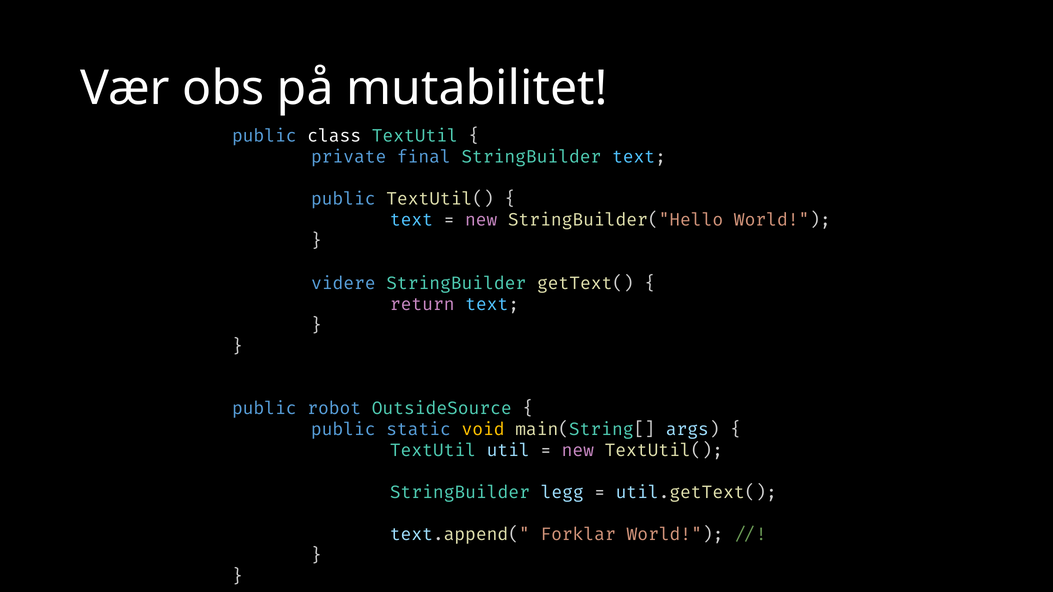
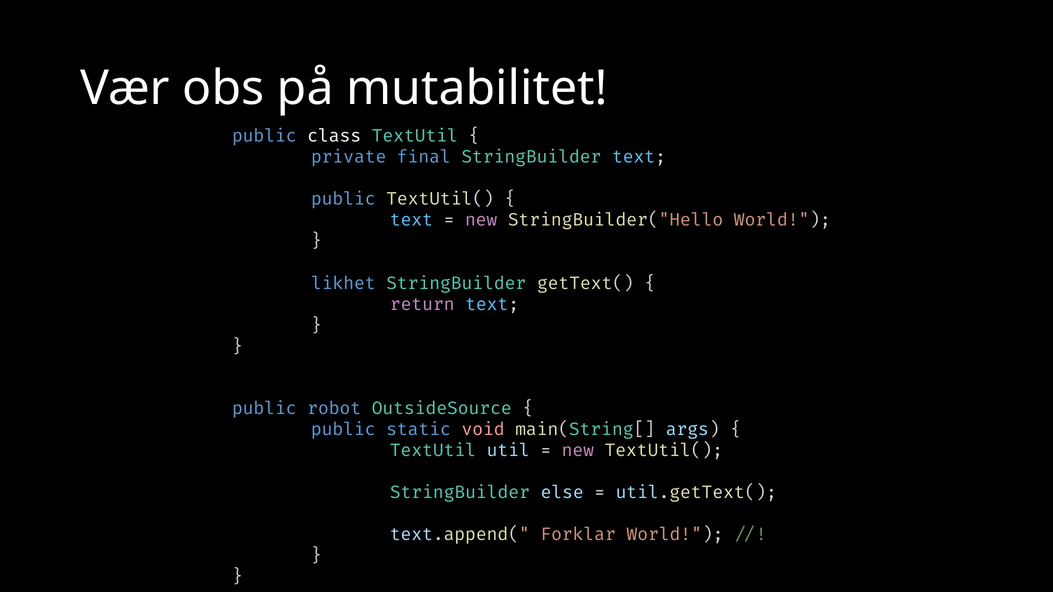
videre: videre -> likhet
void colour: yellow -> pink
legg: legg -> else
